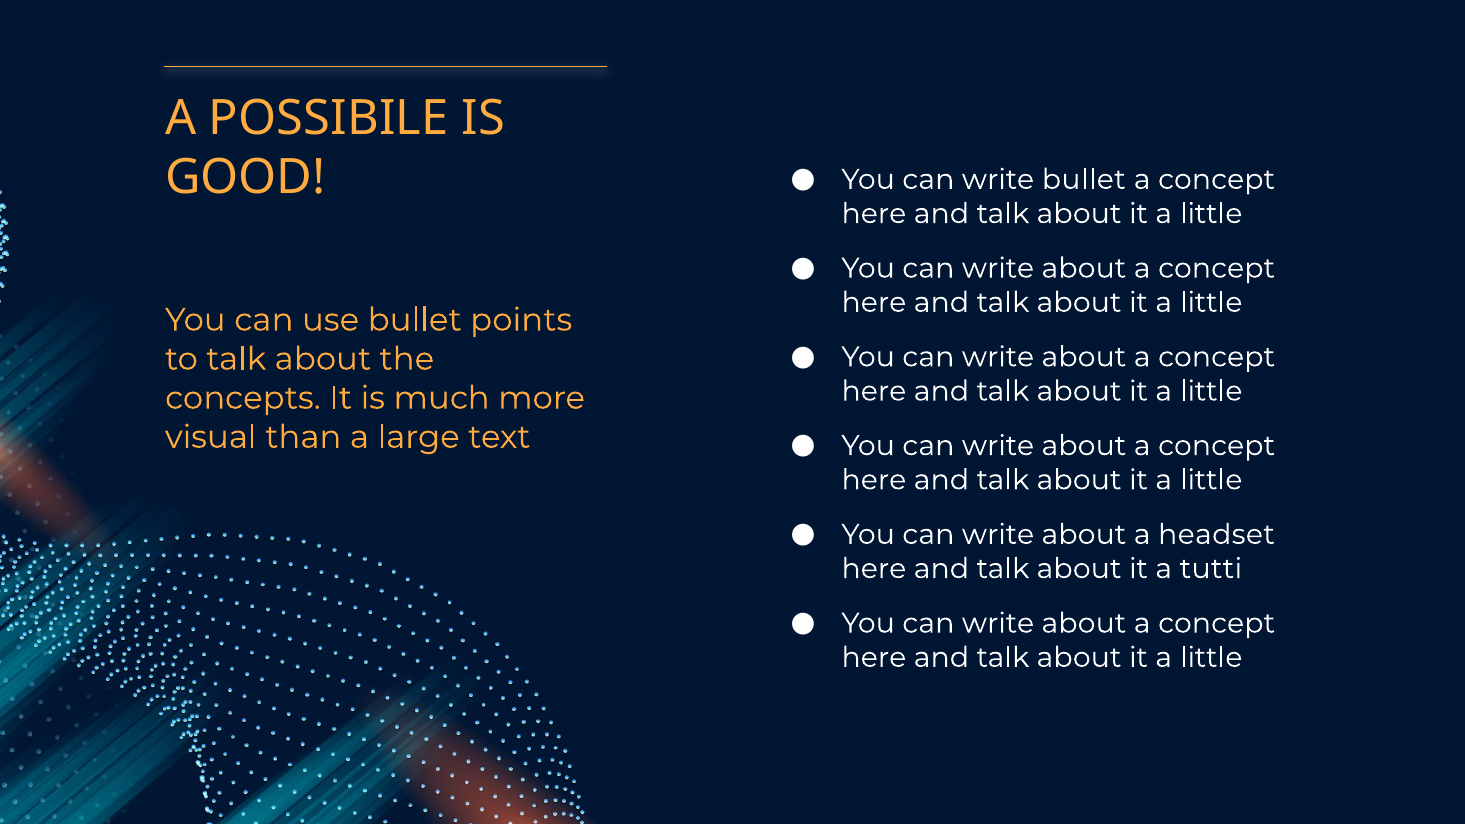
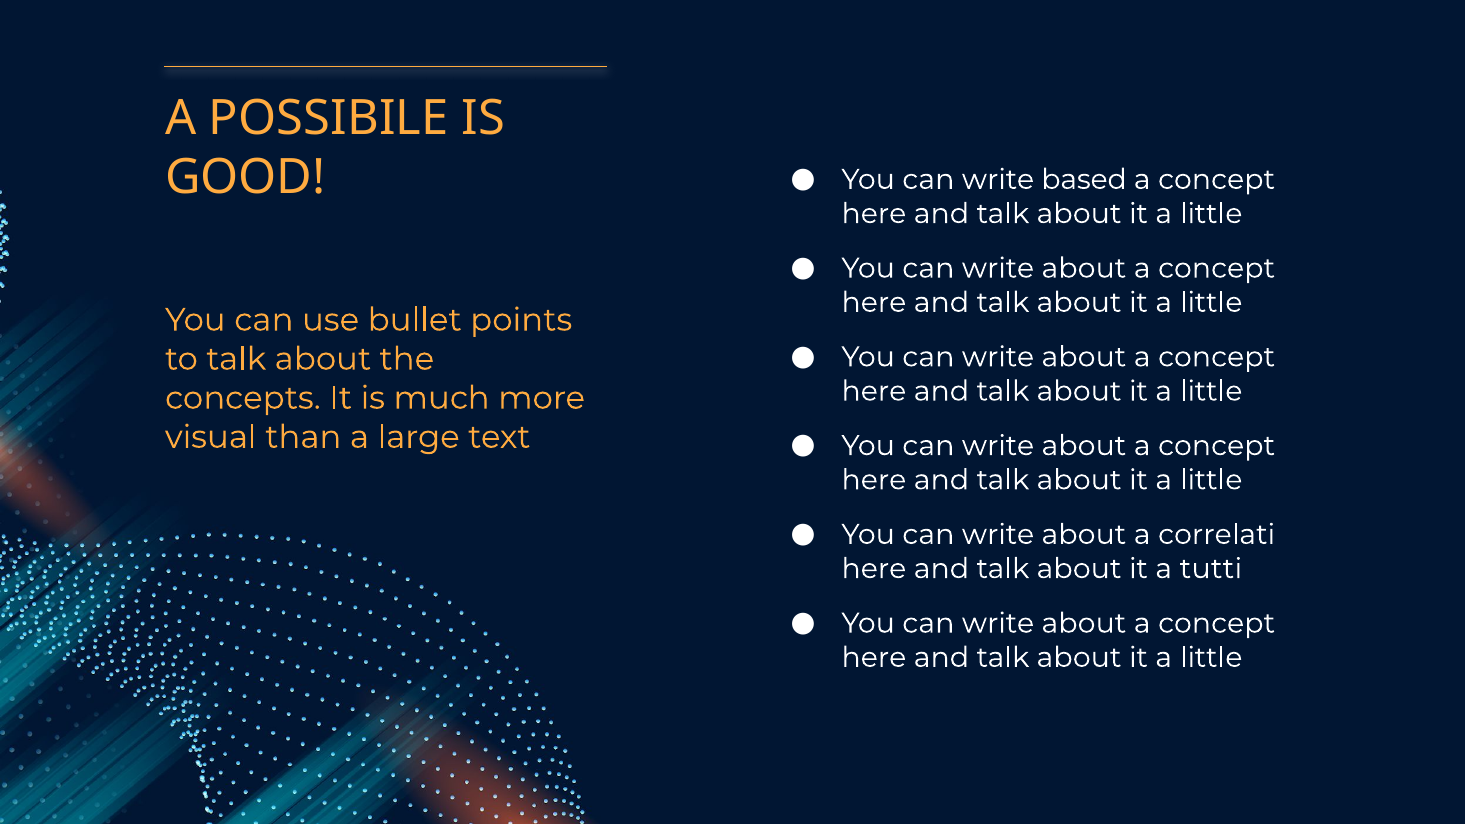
write bullet: bullet -> based
headset: headset -> correlati
